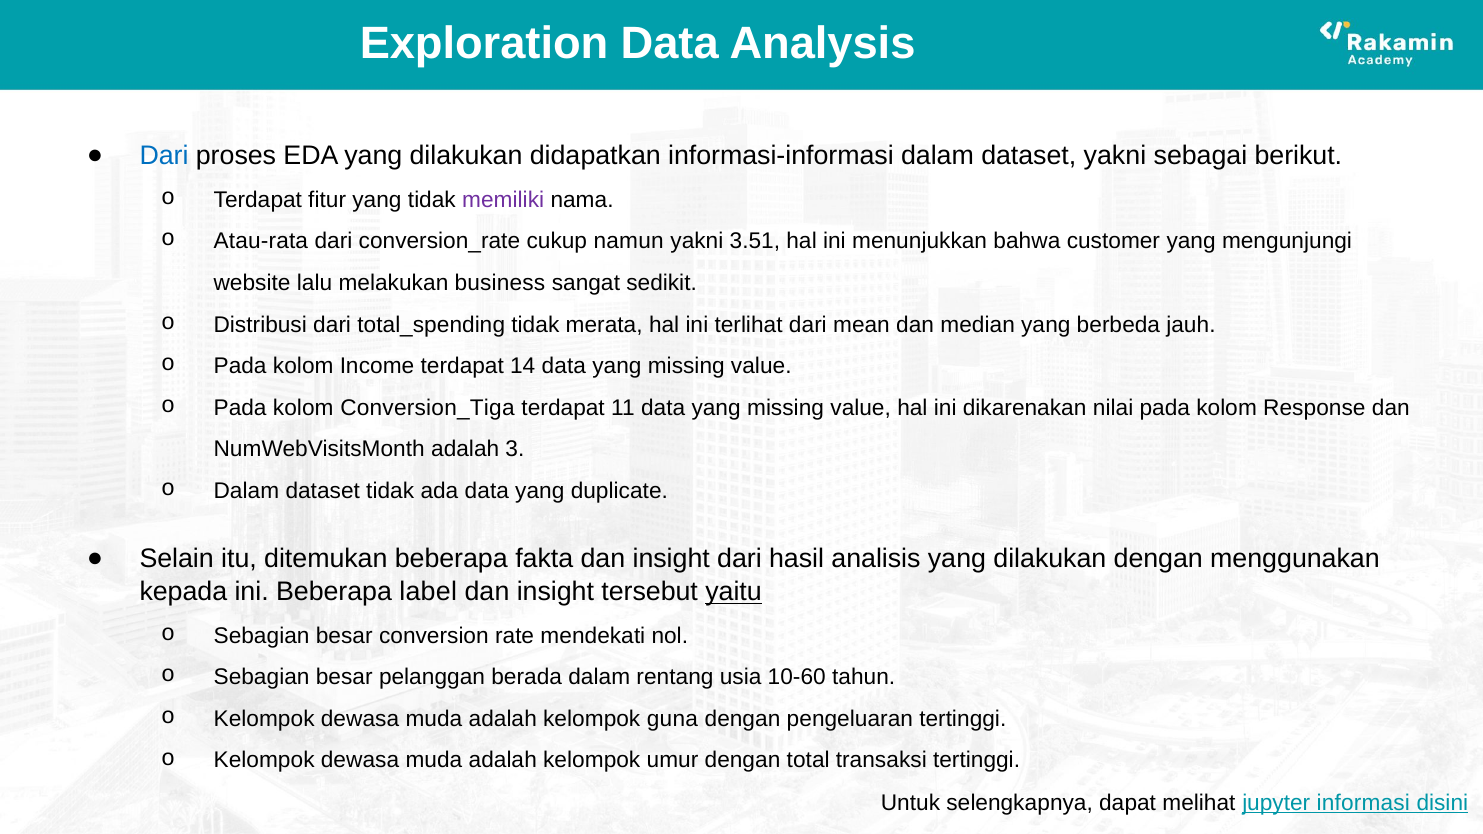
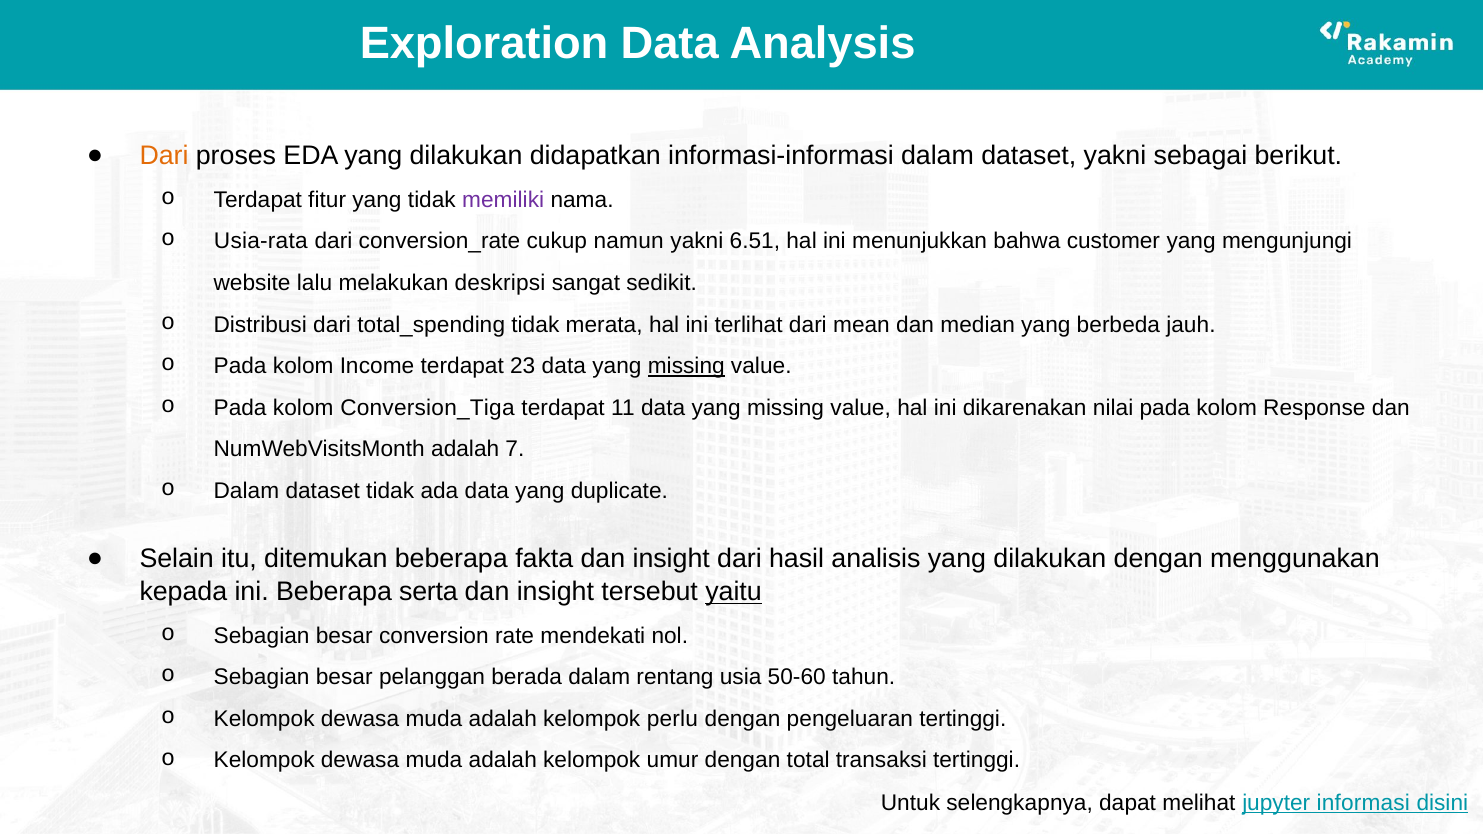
Dari at (164, 156) colour: blue -> orange
Atau-rata: Atau-rata -> Usia-rata
3.51: 3.51 -> 6.51
business: business -> deskripsi
14: 14 -> 23
missing at (686, 366) underline: none -> present
3: 3 -> 7
label: label -> serta
10-60: 10-60 -> 50-60
guna: guna -> perlu
